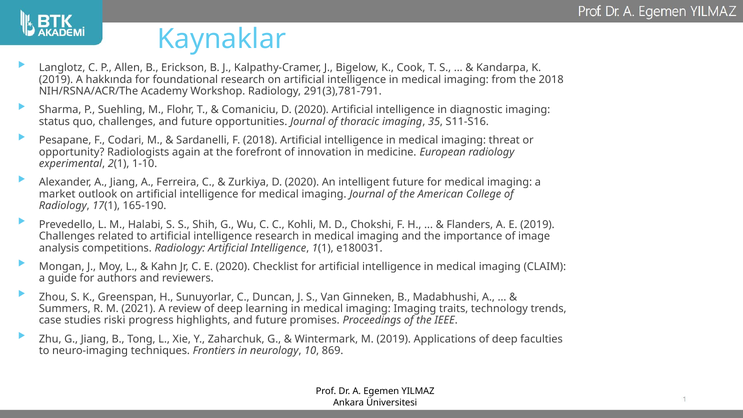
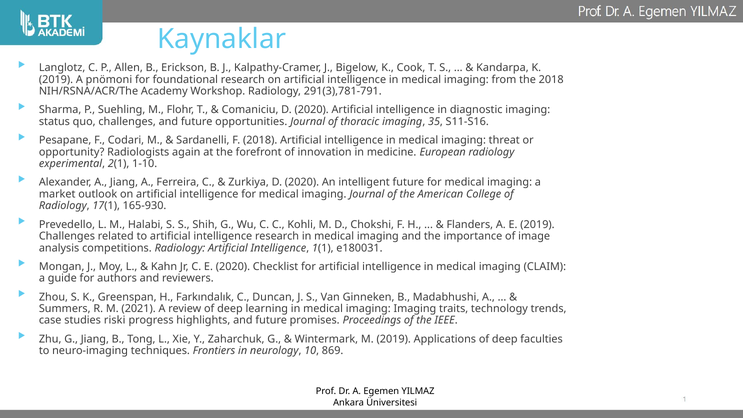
hakkında: hakkında -> pnömoni
165-190: 165-190 -> 165-930
Sunuyorlar: Sunuyorlar -> Farkındalık
